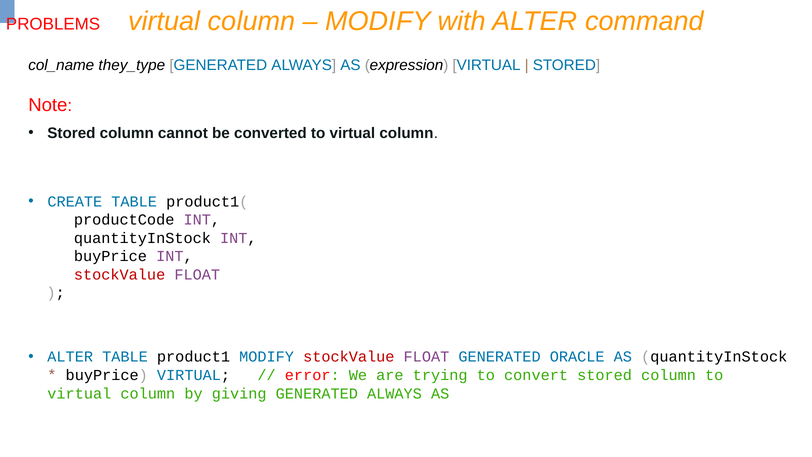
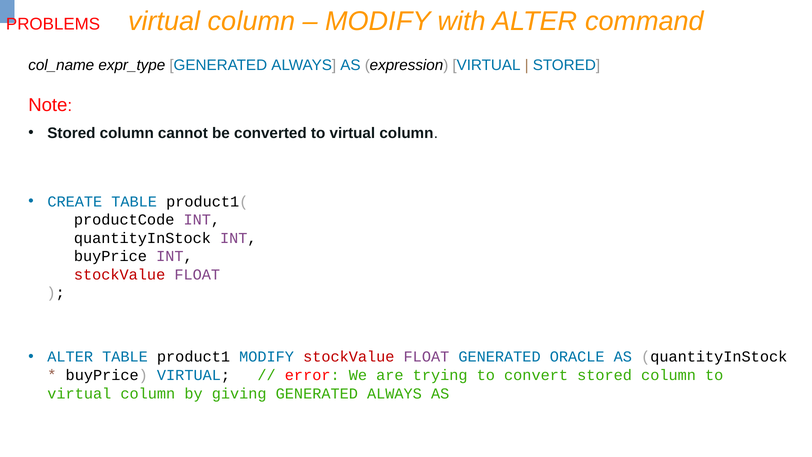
they_type: they_type -> expr_type
